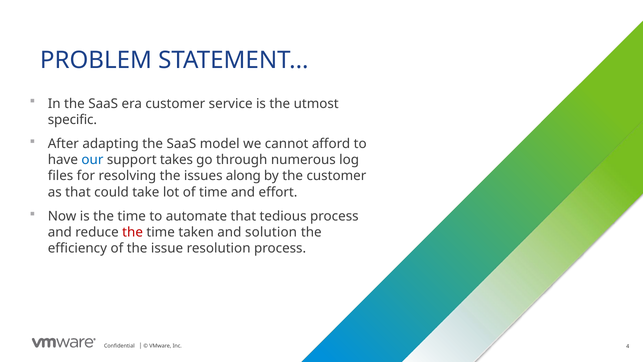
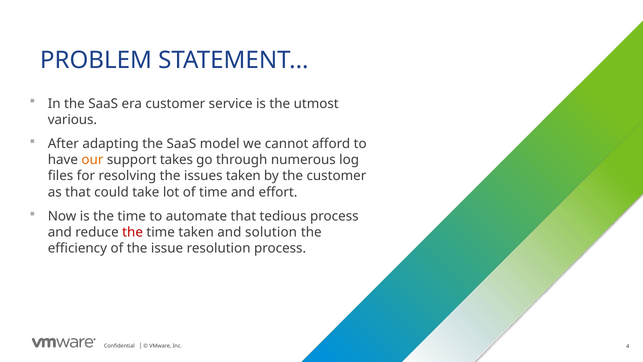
specific: specific -> various
our colour: blue -> orange
issues along: along -> taken
